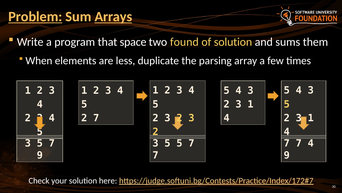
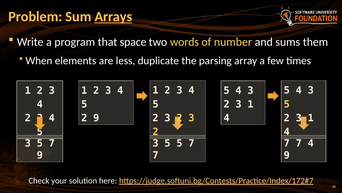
Problem underline: present -> none
found: found -> words
of solution: solution -> number
2 7: 7 -> 9
